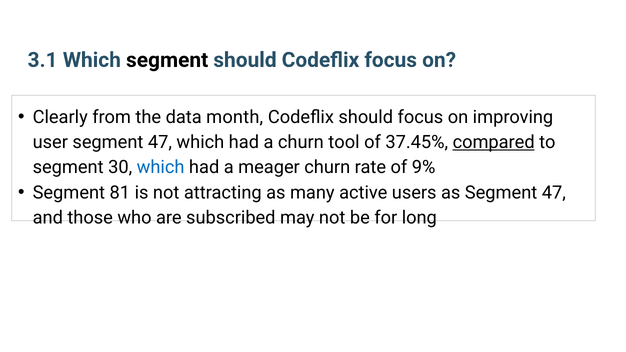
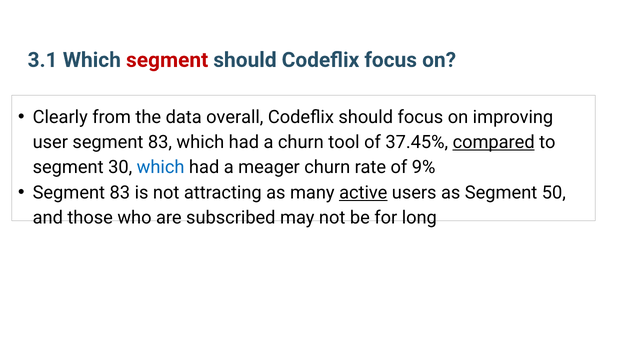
segment at (167, 60) colour: black -> red
month: month -> overall
user segment 47: 47 -> 83
81 at (120, 193): 81 -> 83
active underline: none -> present
as Segment 47: 47 -> 50
